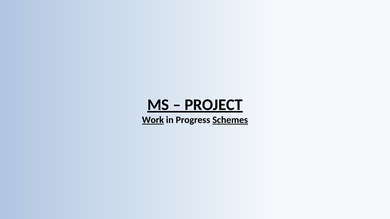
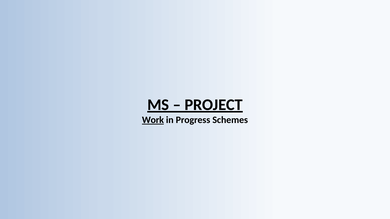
Schemes underline: present -> none
